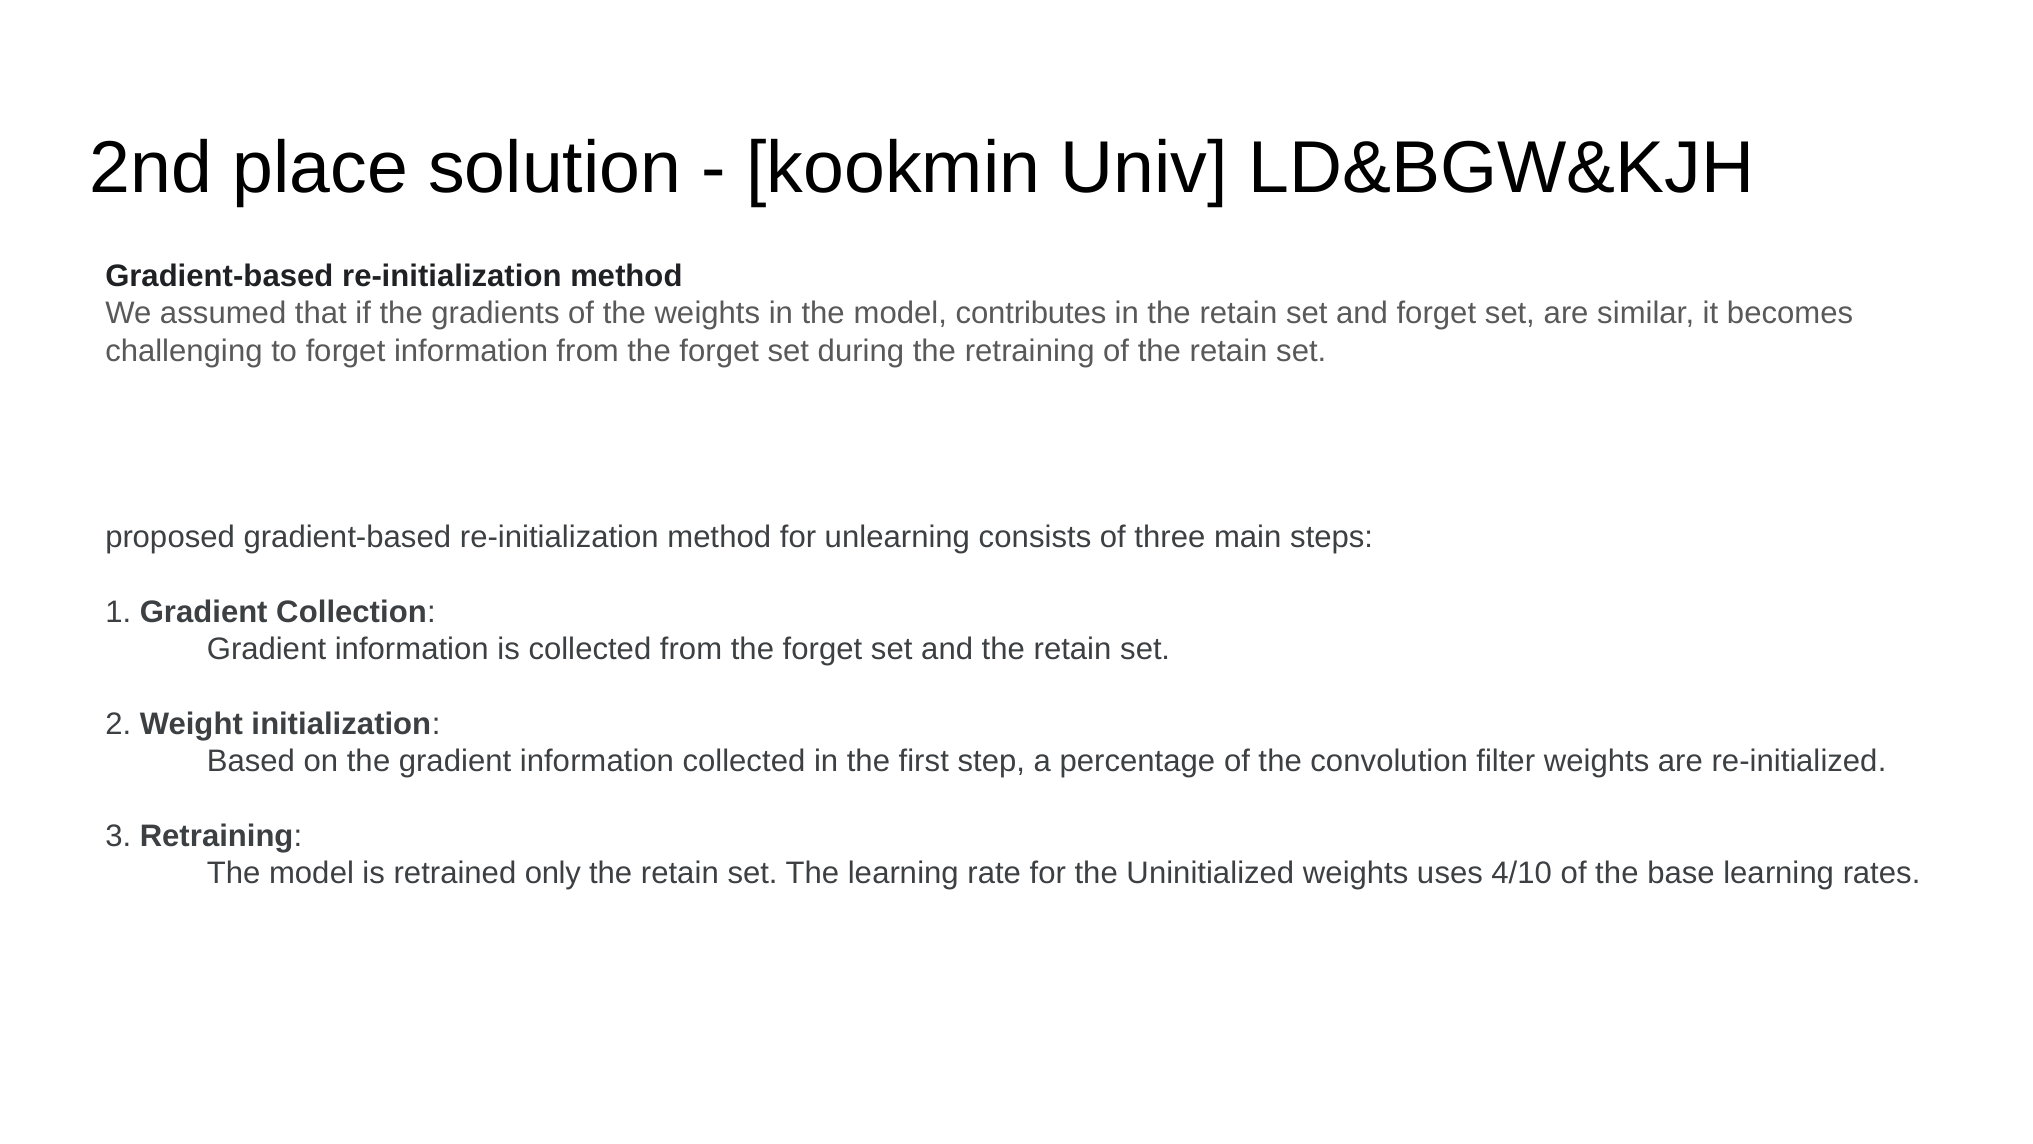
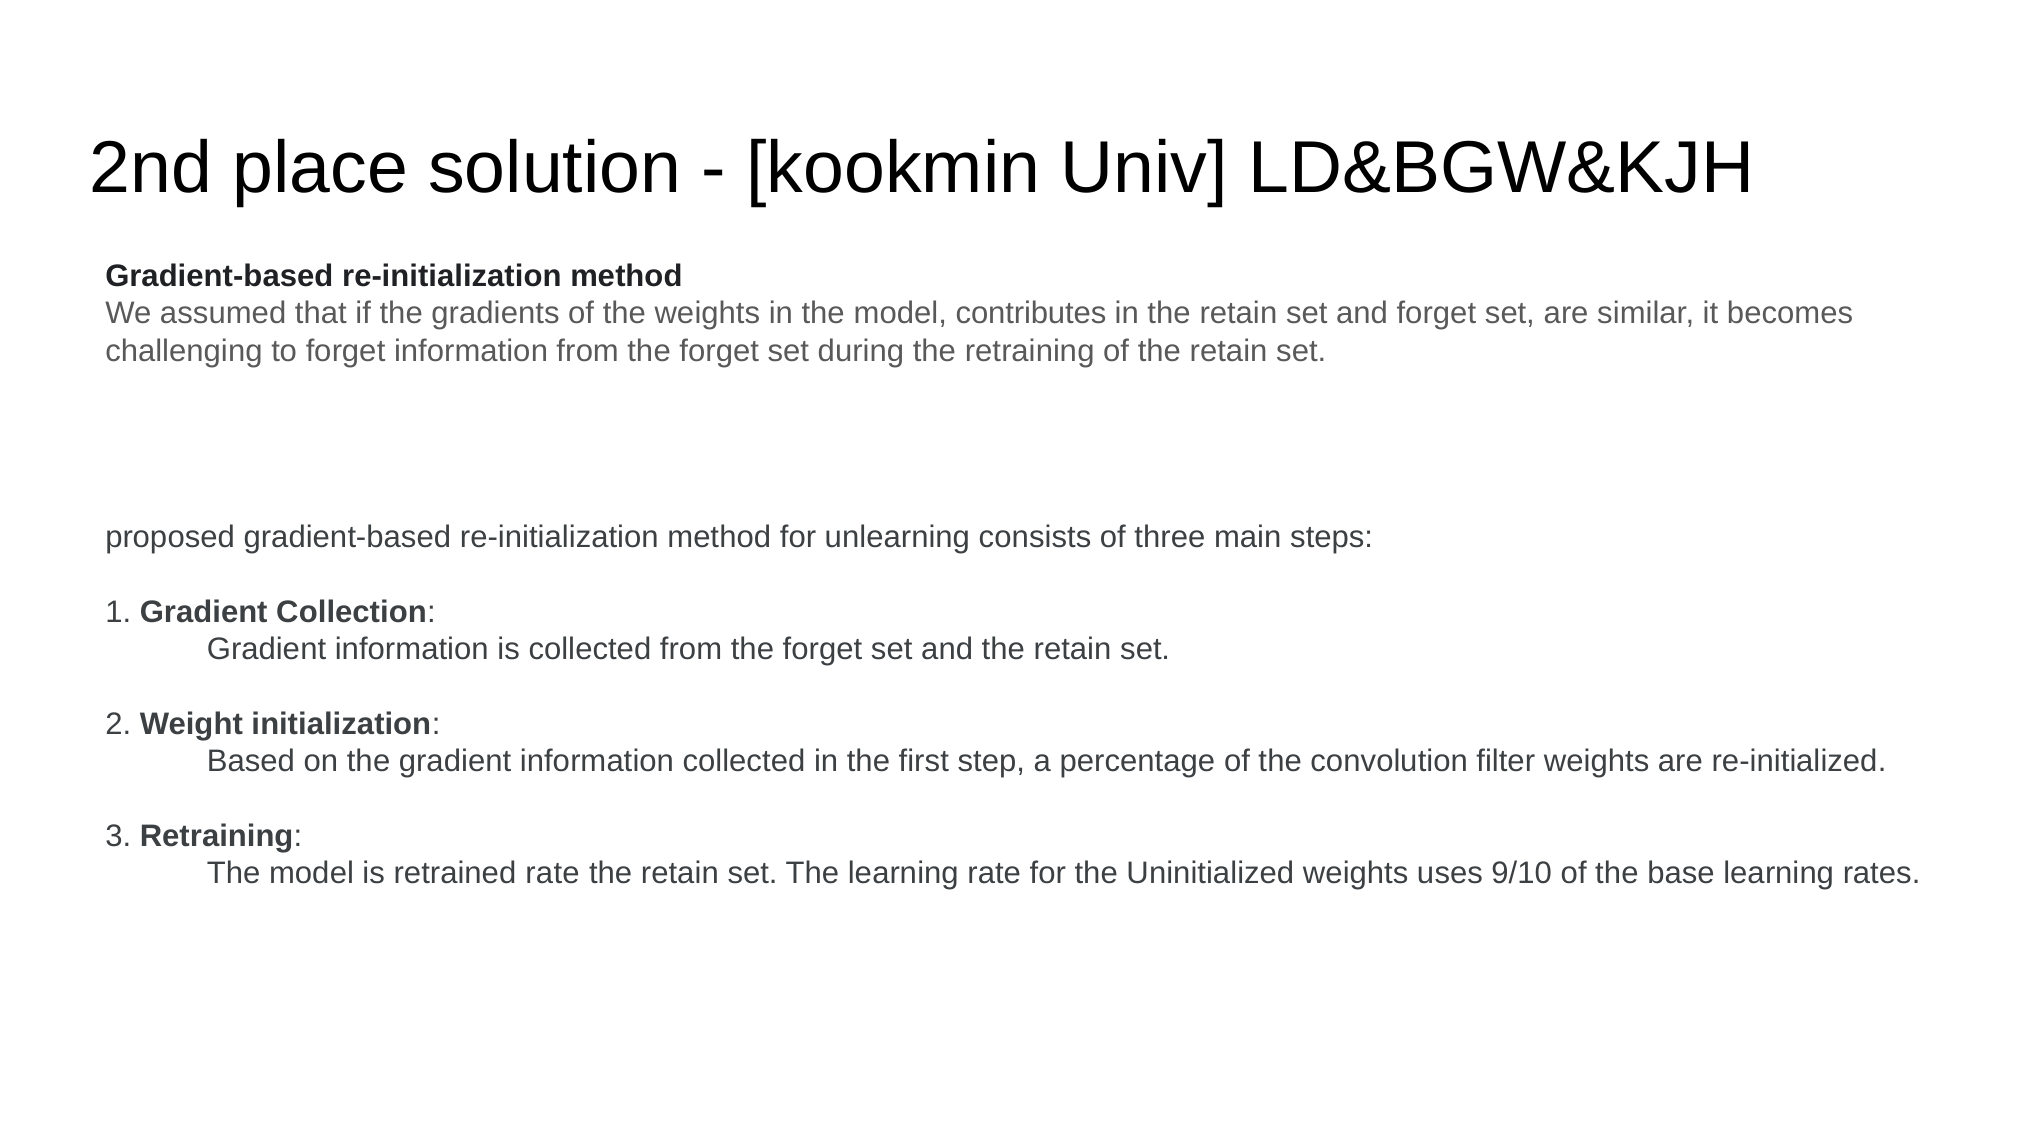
retrained only: only -> rate
4/10: 4/10 -> 9/10
